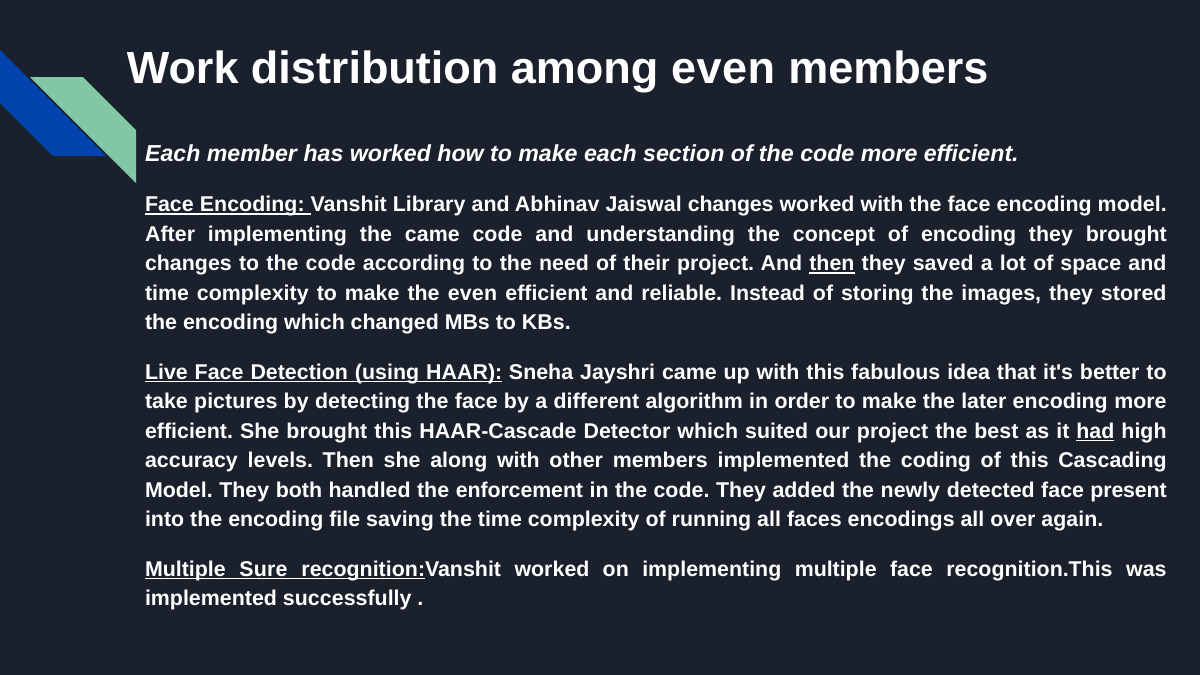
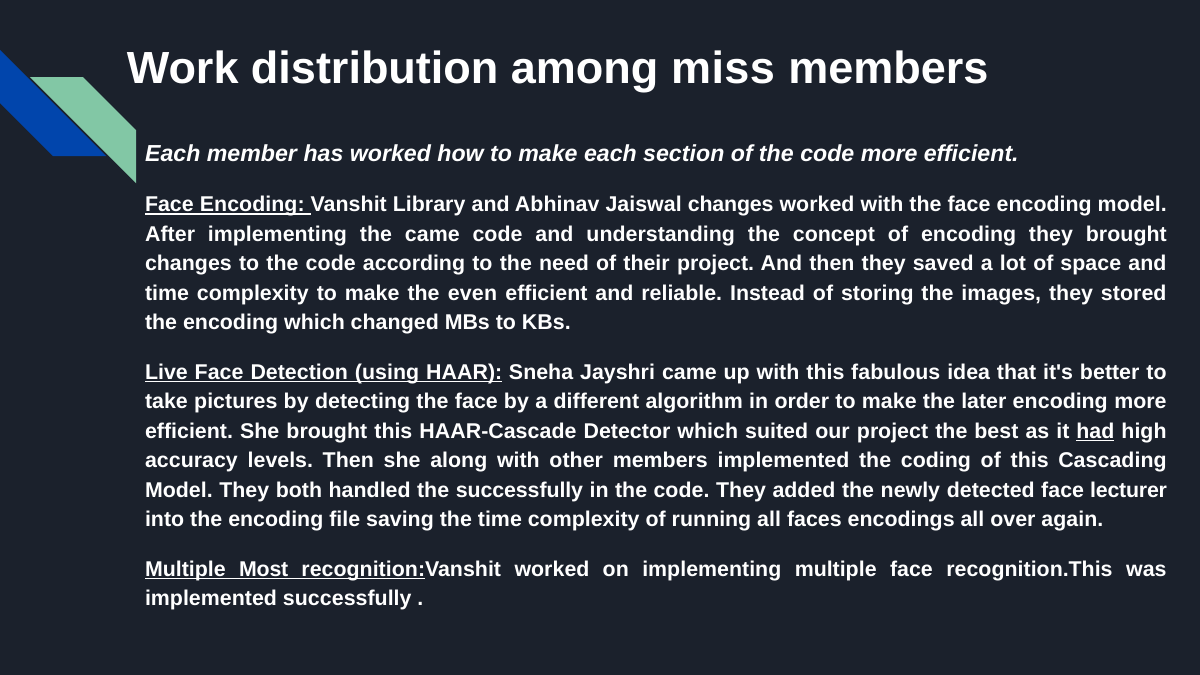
among even: even -> miss
then at (832, 264) underline: present -> none
the enforcement: enforcement -> successfully
present: present -> lecturer
Sure: Sure -> Most
